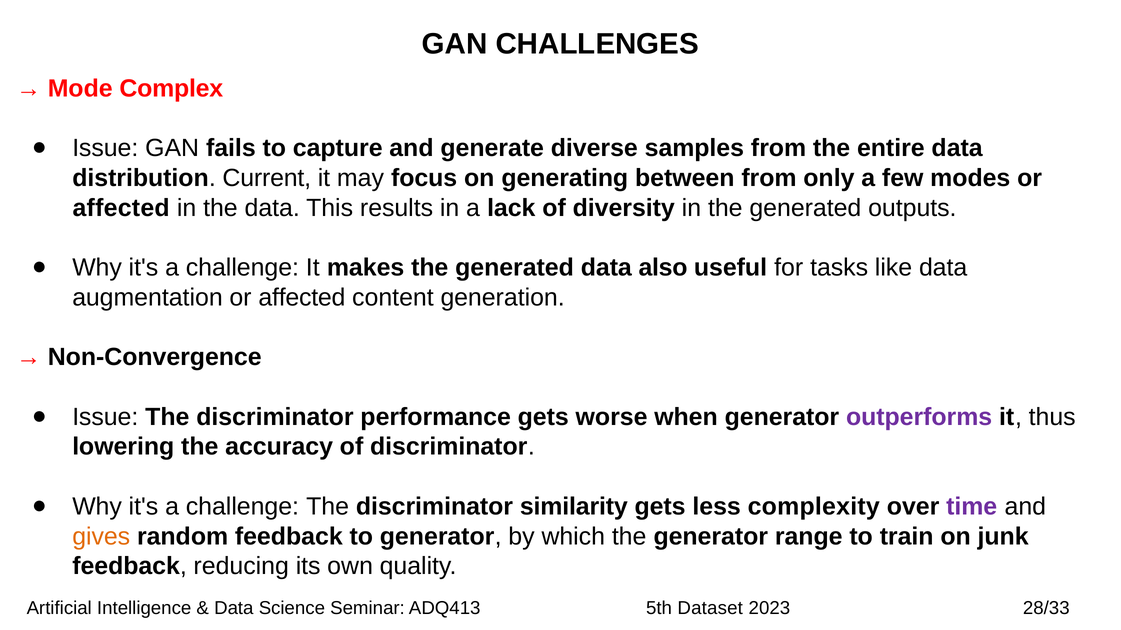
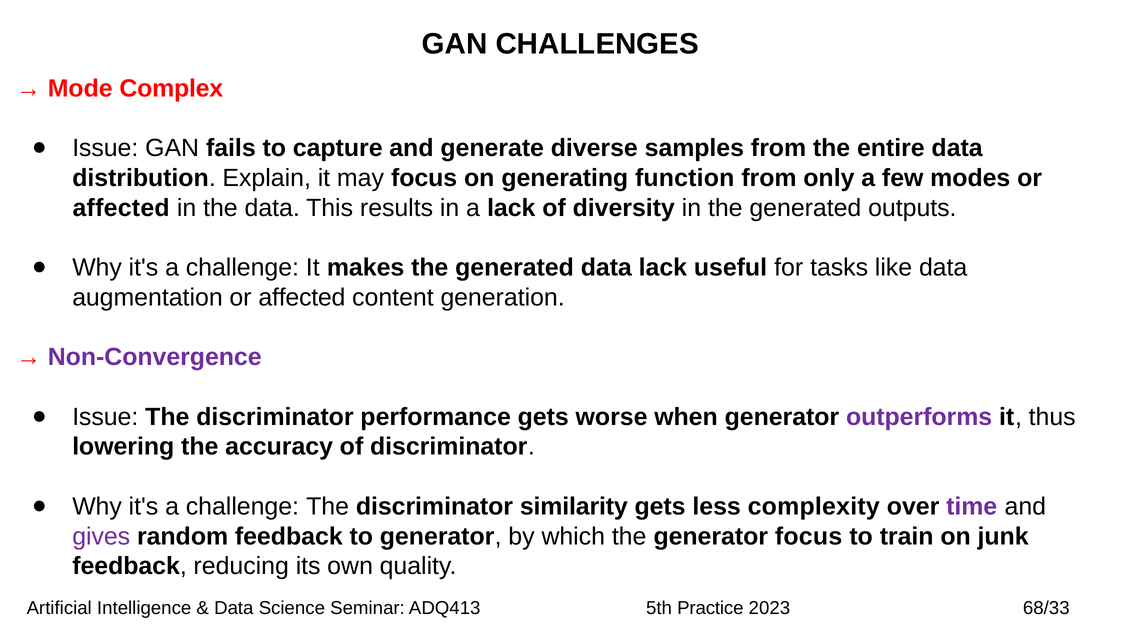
Current: Current -> Explain
between: between -> function
data also: also -> lack
Non-Convergence colour: black -> purple
gives colour: orange -> purple
generator range: range -> focus
Dataset: Dataset -> Practice
28/33: 28/33 -> 68/33
